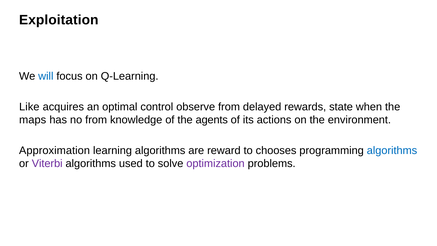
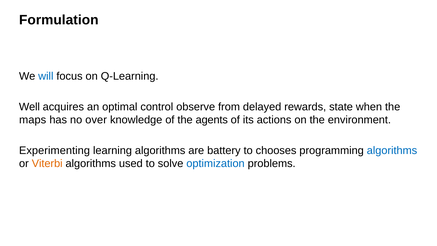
Exploitation: Exploitation -> Formulation
Like: Like -> Well
no from: from -> over
Approximation: Approximation -> Experimenting
reward: reward -> battery
Viterbi colour: purple -> orange
optimization colour: purple -> blue
